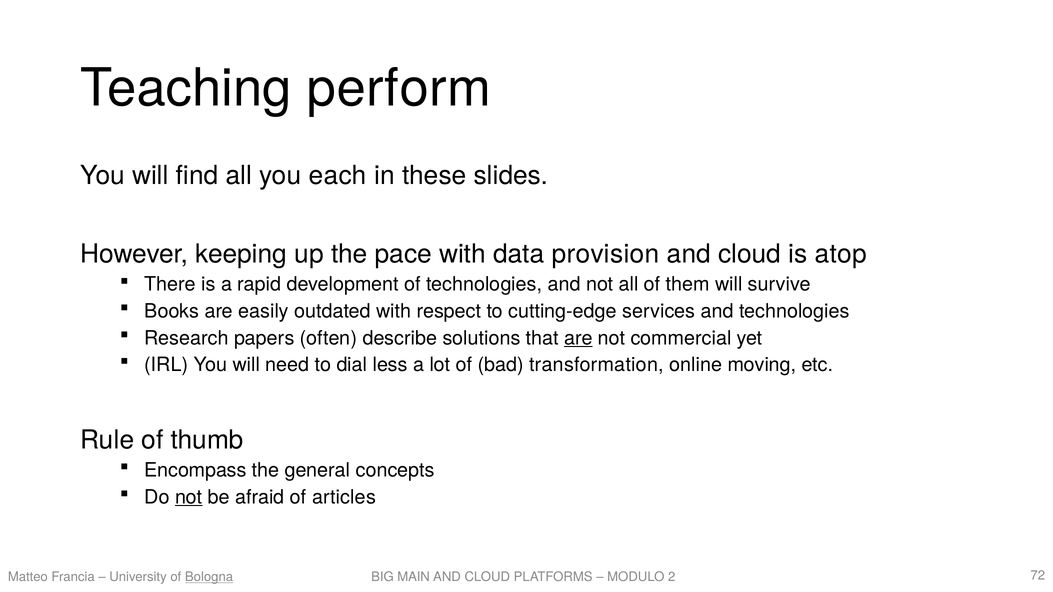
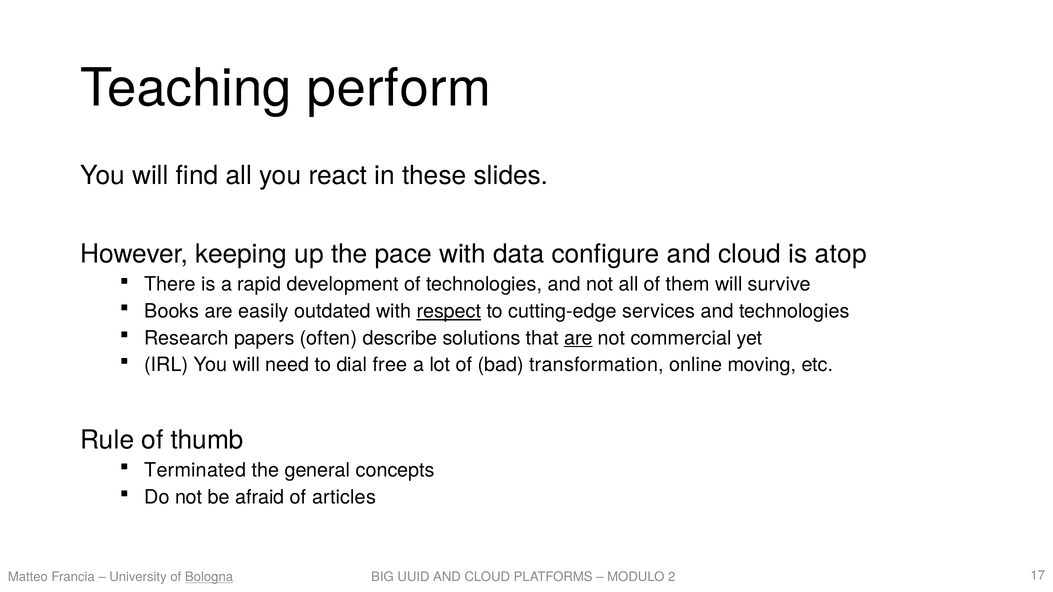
each: each -> react
provision: provision -> configure
respect underline: none -> present
less: less -> free
Encompass: Encompass -> Terminated
not at (189, 497) underline: present -> none
MAIN: MAIN -> UUID
72: 72 -> 17
